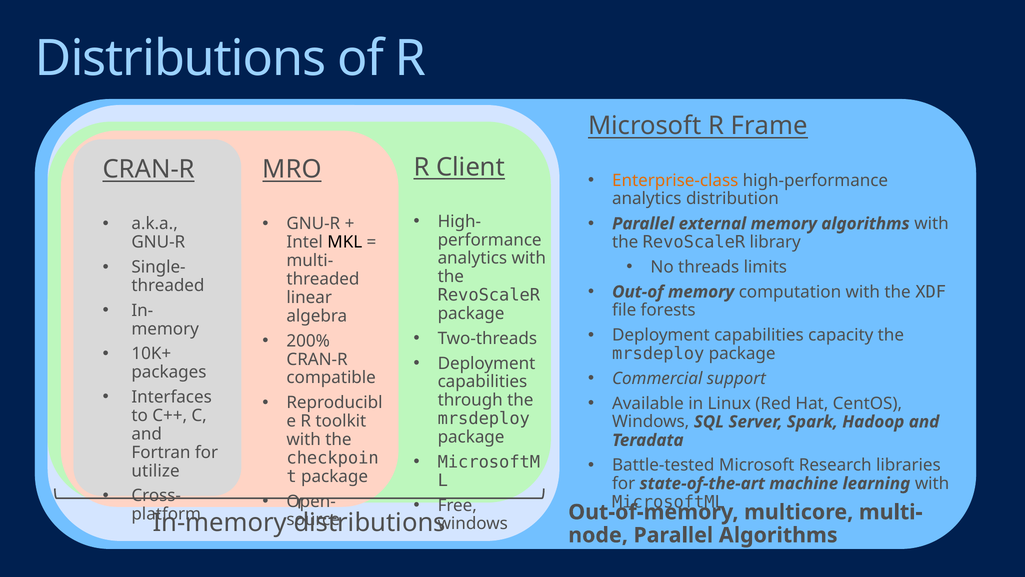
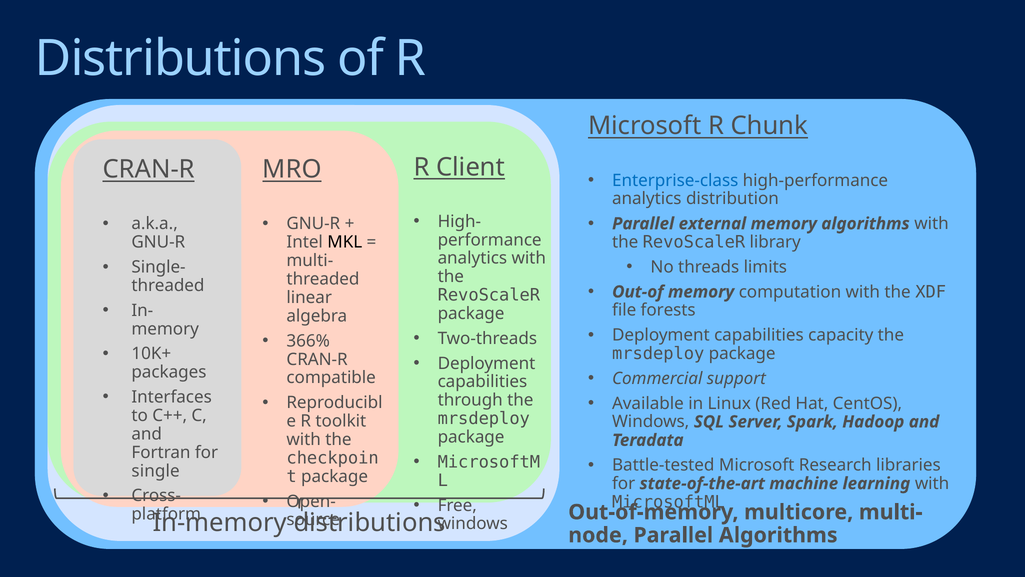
Frame: Frame -> Chunk
Enterprise-class colour: orange -> blue
200%: 200% -> 366%
utilize: utilize -> single
